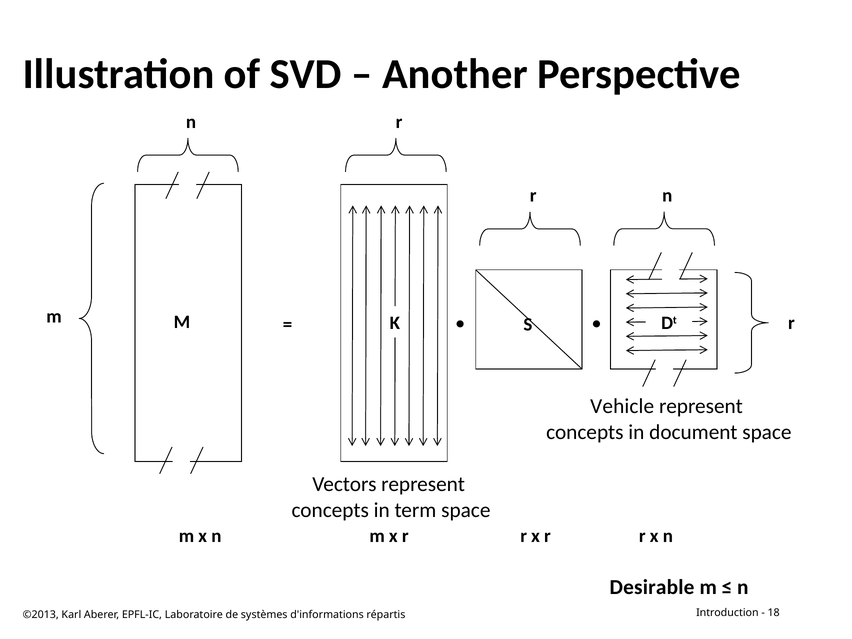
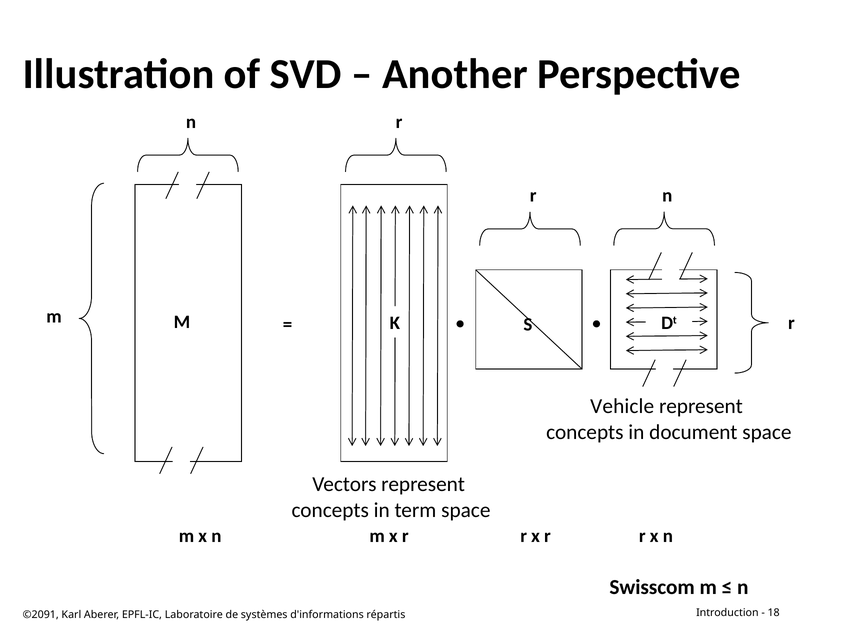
Desirable: Desirable -> Swisscom
©2013: ©2013 -> ©2091
